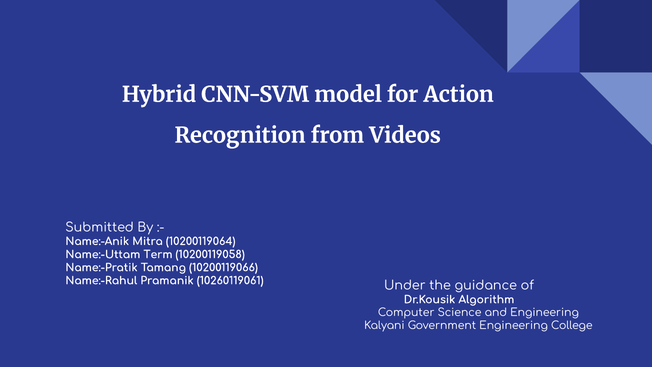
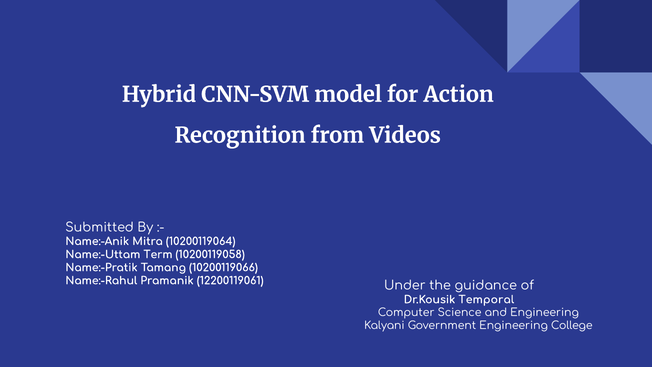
10260119061: 10260119061 -> 12200119061
Algorithm: Algorithm -> Temporal
